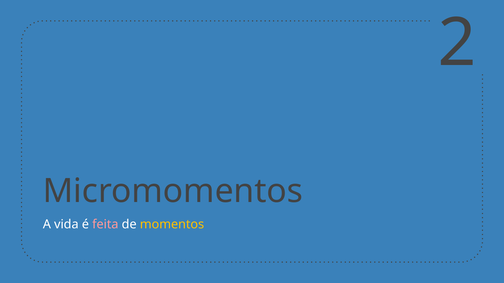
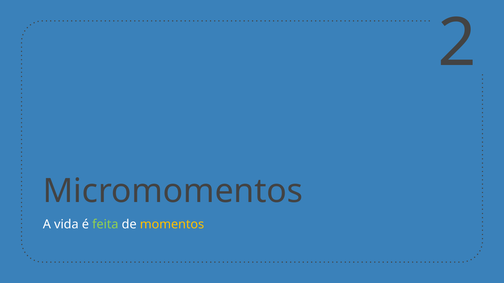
feita colour: pink -> light green
